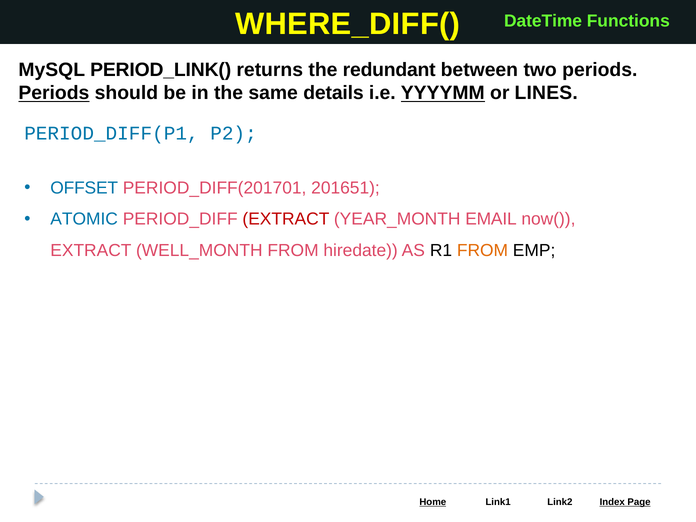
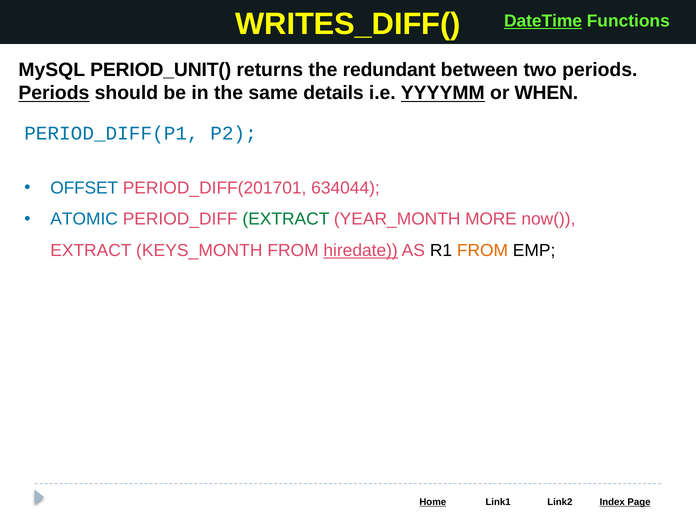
WHERE_DIFF(: WHERE_DIFF( -> WRITES_DIFF(
DateTime underline: none -> present
PERIOD_LINK(: PERIOD_LINK( -> PERIOD_UNIT(
LINES: LINES -> WHEN
201651: 201651 -> 634044
EXTRACT at (286, 219) colour: red -> green
EMAIL: EMAIL -> MORE
WELL_MONTH: WELL_MONTH -> KEYS_MONTH
hiredate underline: none -> present
